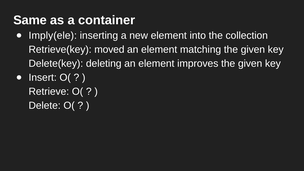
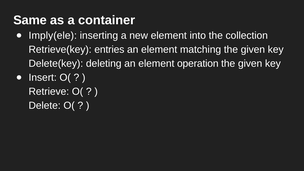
moved: moved -> entries
improves: improves -> operation
